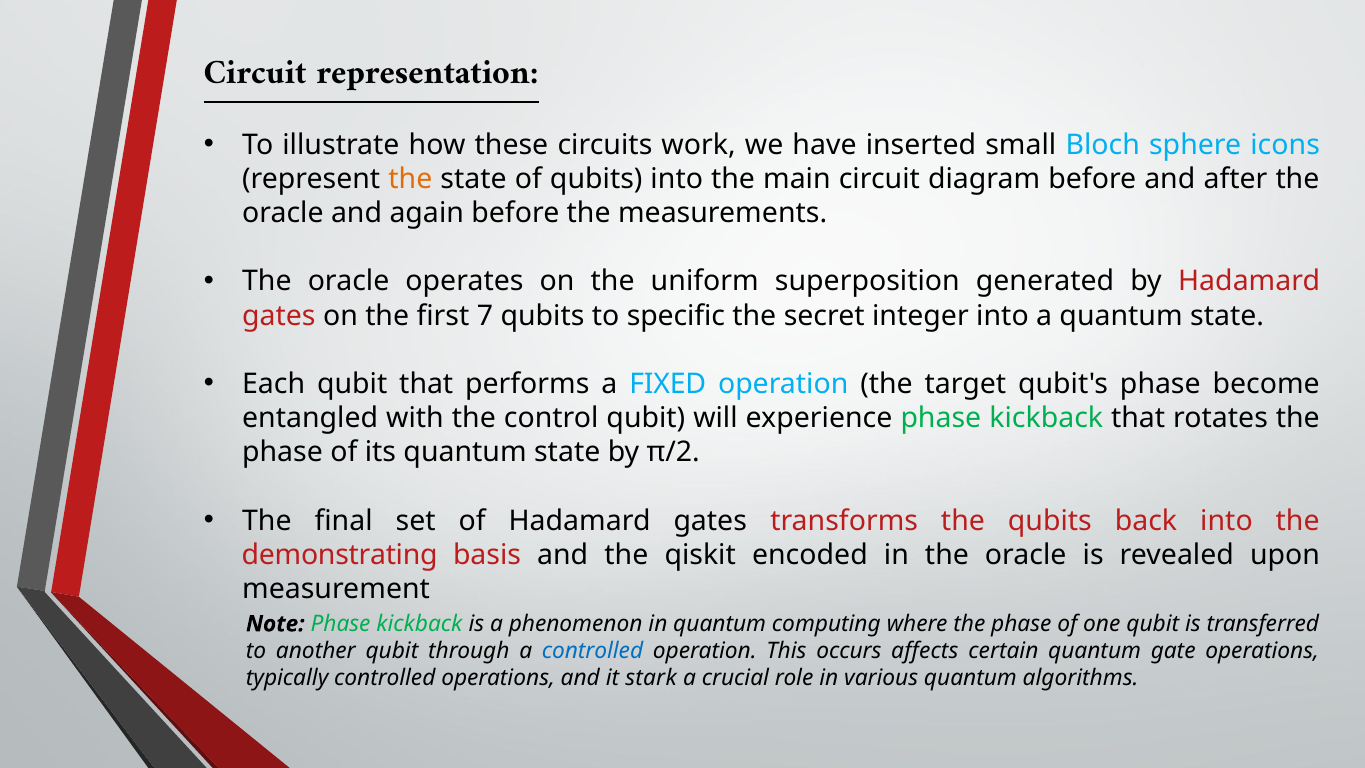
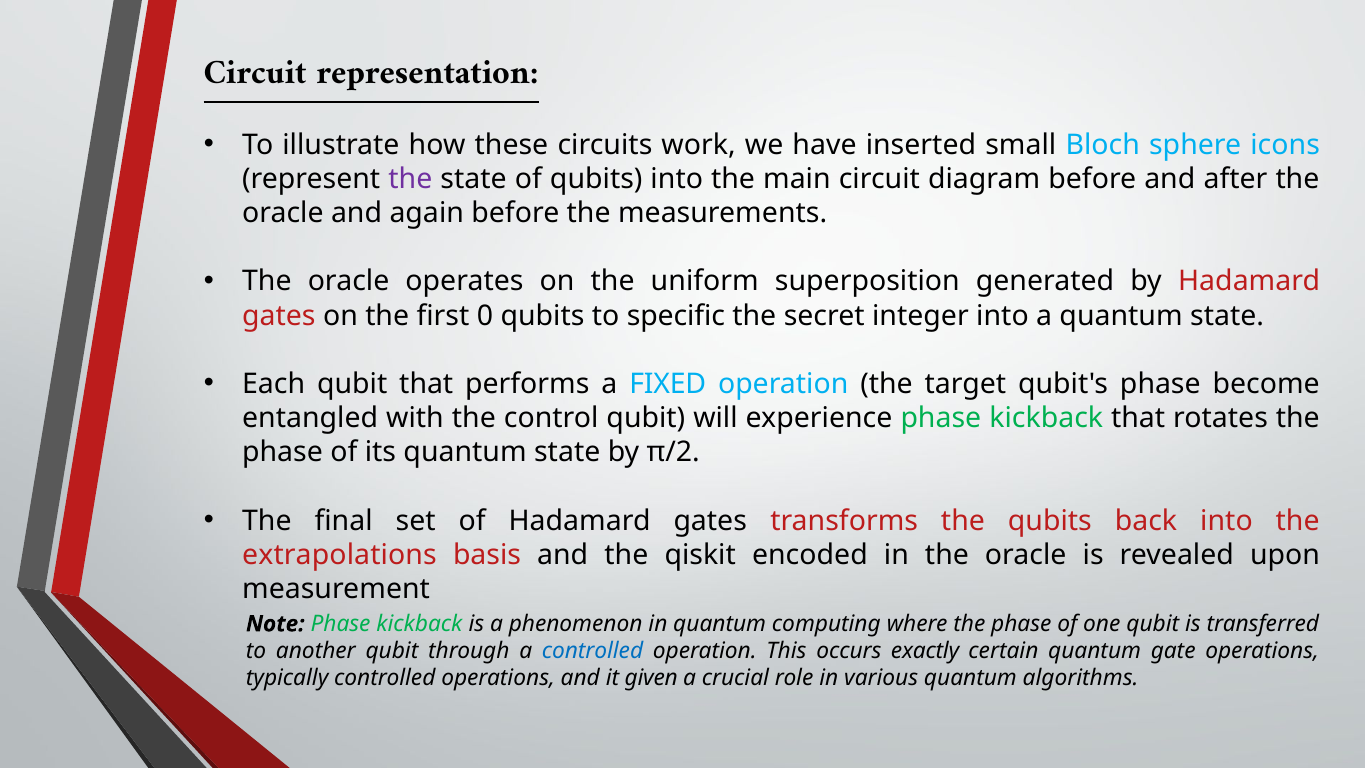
the at (410, 179) colour: orange -> purple
7: 7 -> 0
demonstrating: demonstrating -> extrapolations
affects: affects -> exactly
stark: stark -> given
